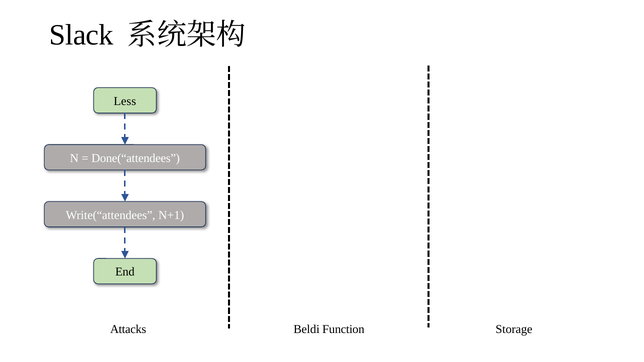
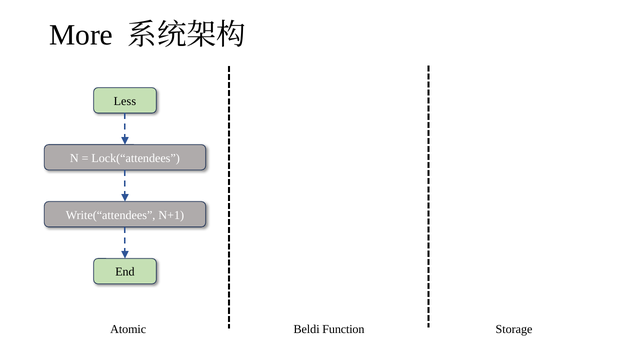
Slack: Slack -> More
Done(“attendees: Done(“attendees -> Lock(“attendees
Attacks: Attacks -> Atomic
